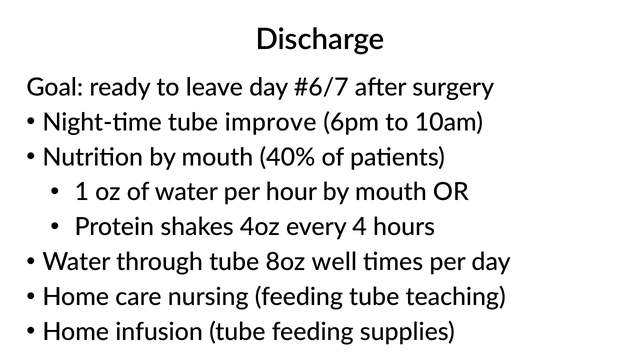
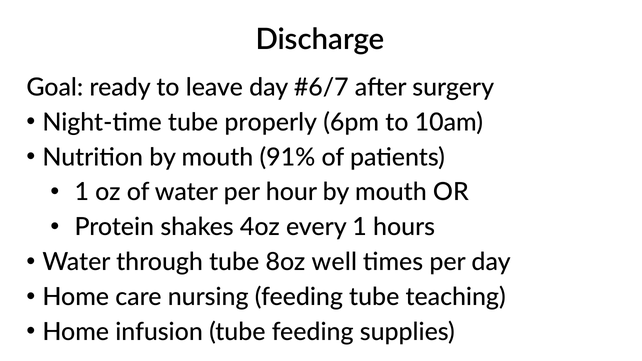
improve: improve -> properly
40%: 40% -> 91%
every 4: 4 -> 1
